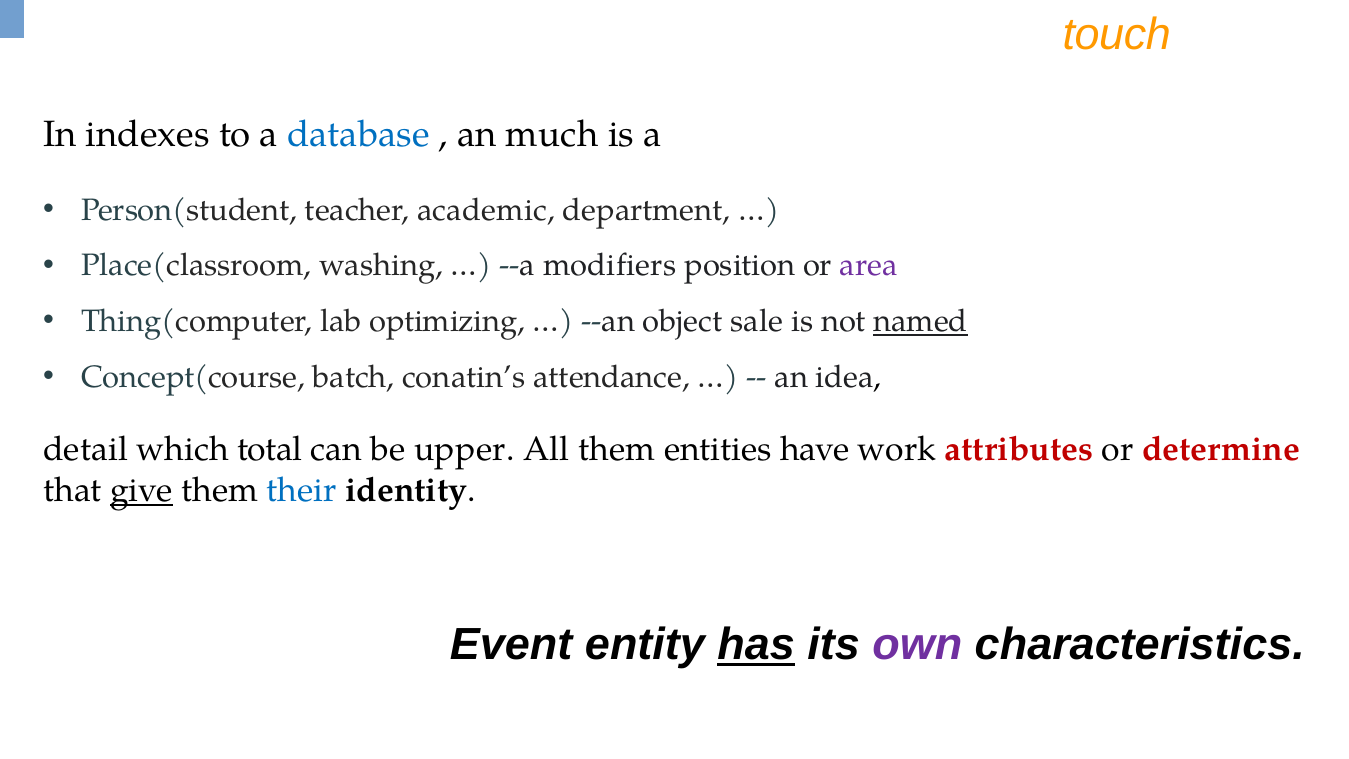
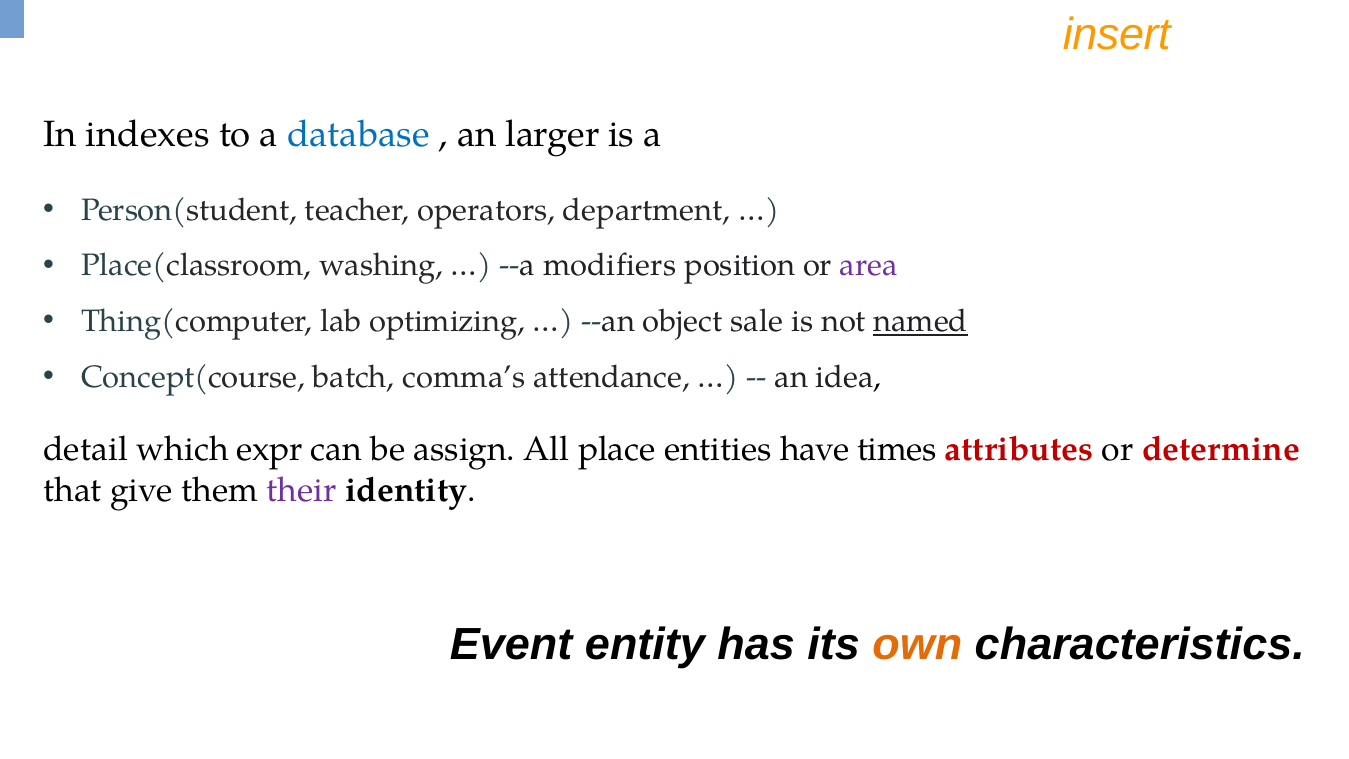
touch: touch -> insert
much: much -> larger
academic: academic -> operators
conatin’s: conatin’s -> comma’s
total: total -> expr
upper: upper -> assign
All them: them -> place
work: work -> times
give underline: present -> none
their colour: blue -> purple
has underline: present -> none
own colour: purple -> orange
